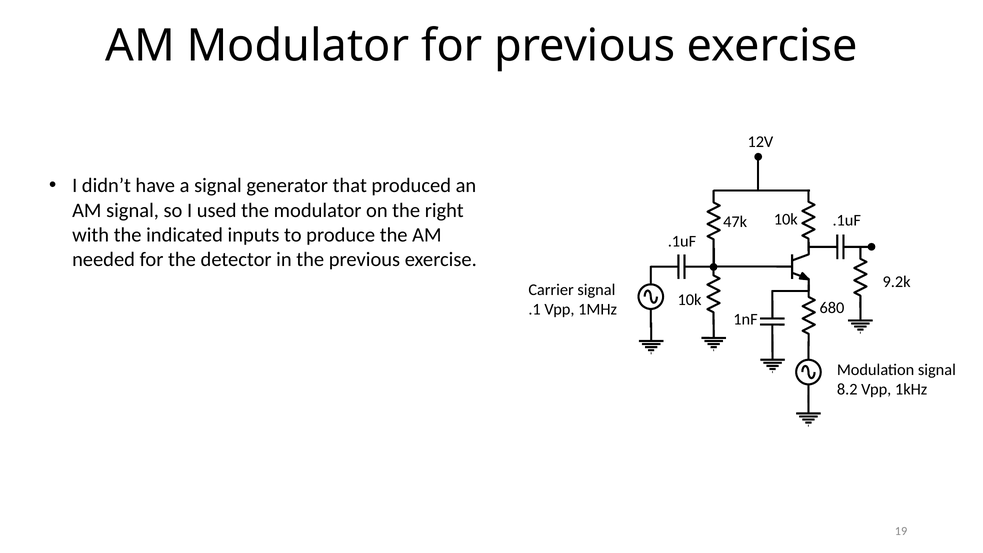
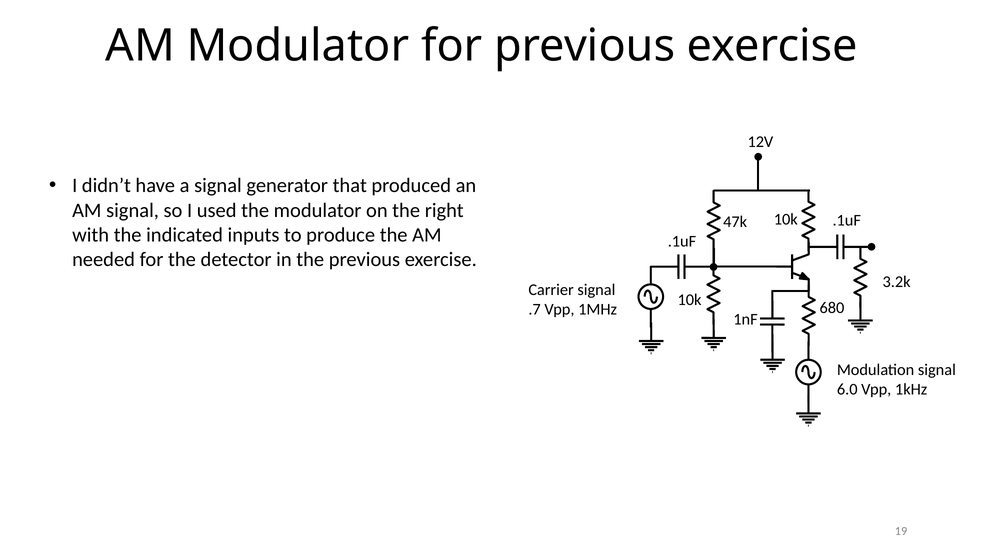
9.2k: 9.2k -> 3.2k
.1: .1 -> .7
8.2: 8.2 -> 6.0
